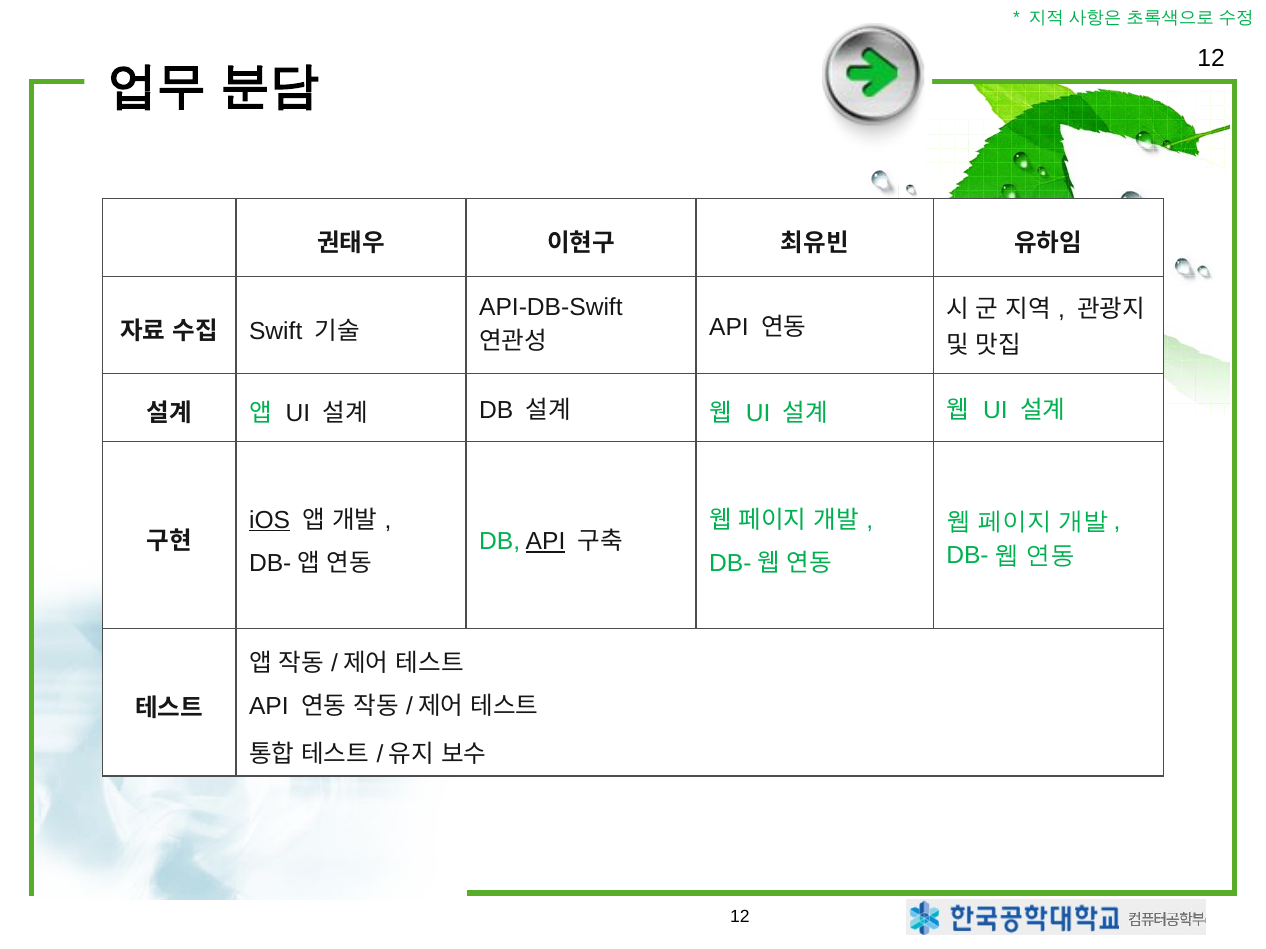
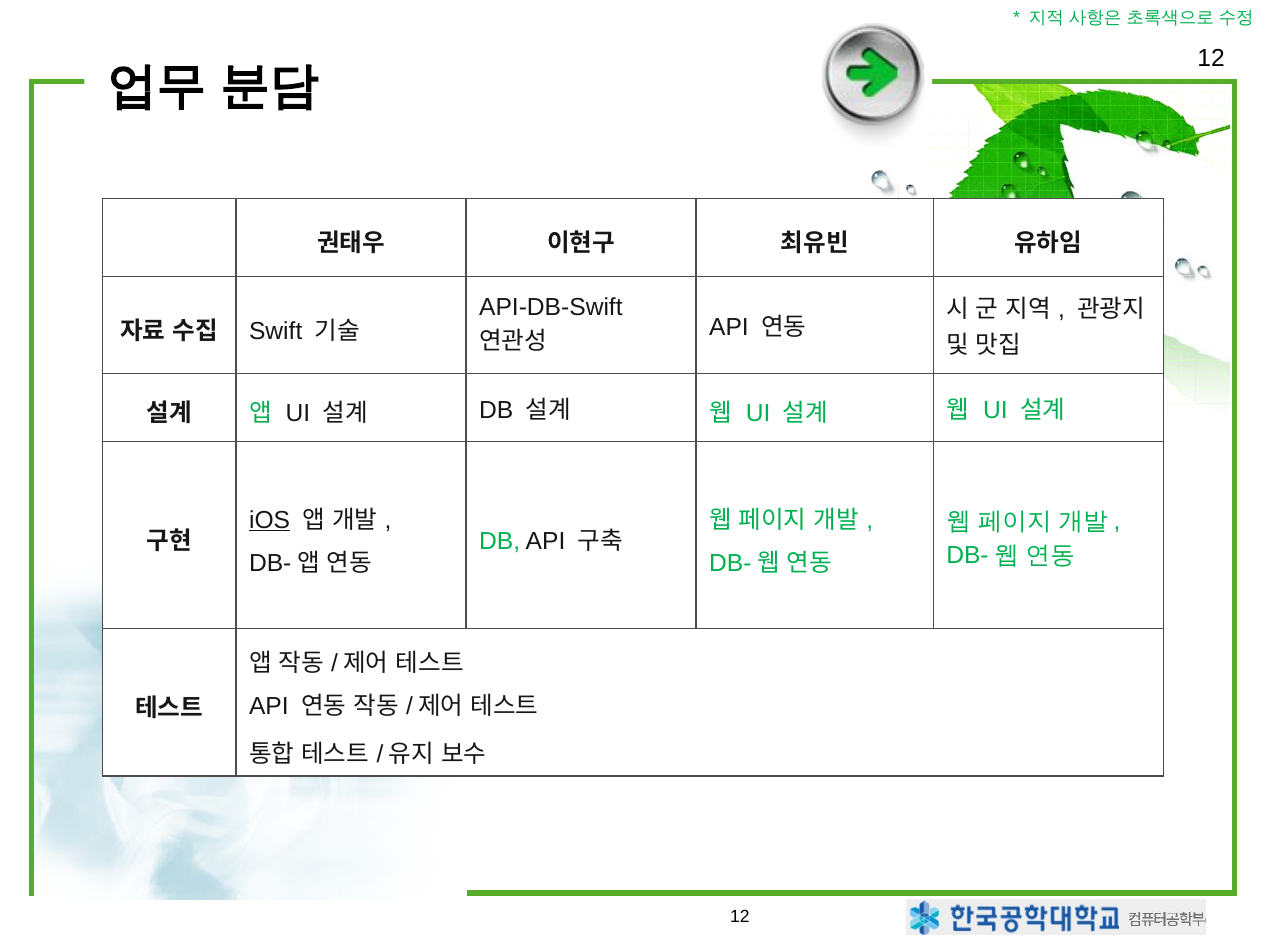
API at (546, 542) underline: present -> none
